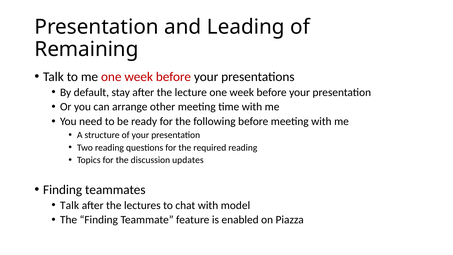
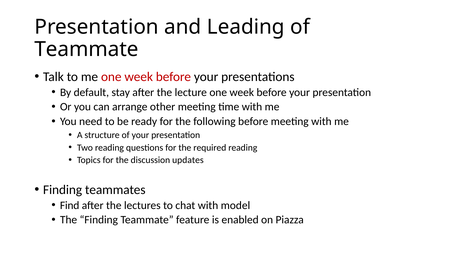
Remaining at (87, 49): Remaining -> Teammate
Talk at (70, 205): Talk -> Find
